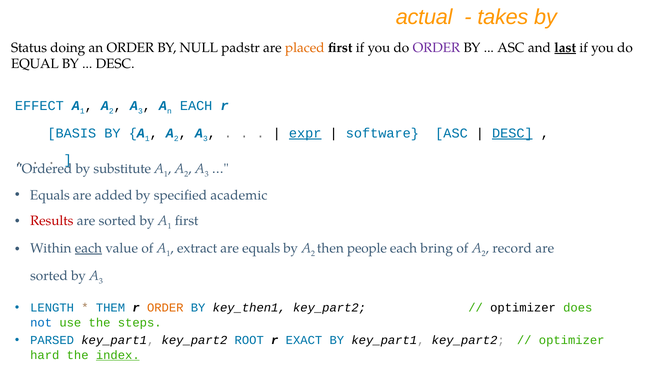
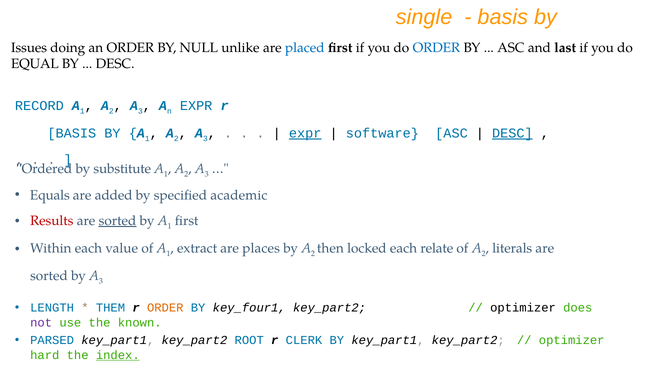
actual: actual -> single
takes at (503, 17): takes -> basis
Status: Status -> Issues
padstr: padstr -> unlike
placed colour: orange -> blue
ORDER at (436, 48) colour: purple -> blue
last underline: present -> none
EFFECT: EFFECT -> RECORD
EACH at (196, 106): EACH -> EXPR
sorted at (118, 221) underline: none -> present
each at (88, 248) underline: present -> none
are equals: equals -> places
people: people -> locked
bring: bring -> relate
record: record -> literals
key_then1: key_then1 -> key_four1
not colour: blue -> purple
steps: steps -> known
EXACT: EXACT -> CLERK
